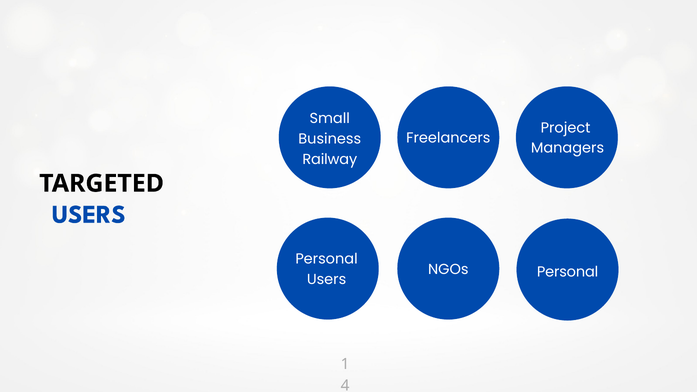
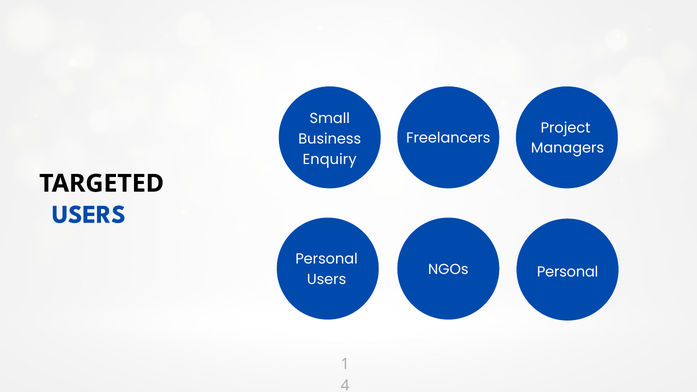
Railway: Railway -> Enquiry
